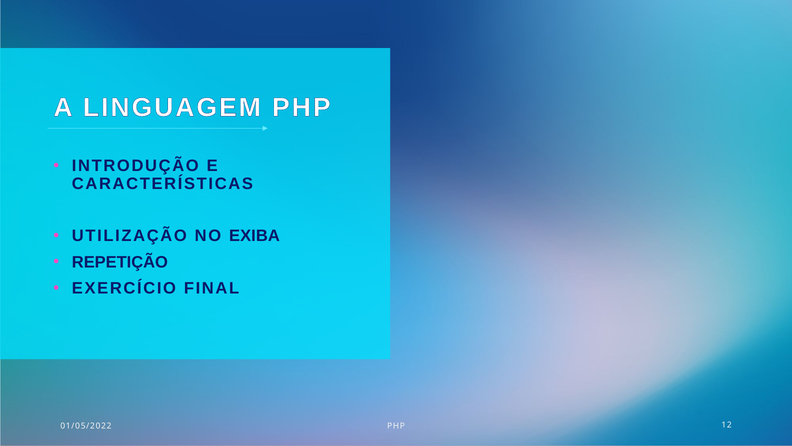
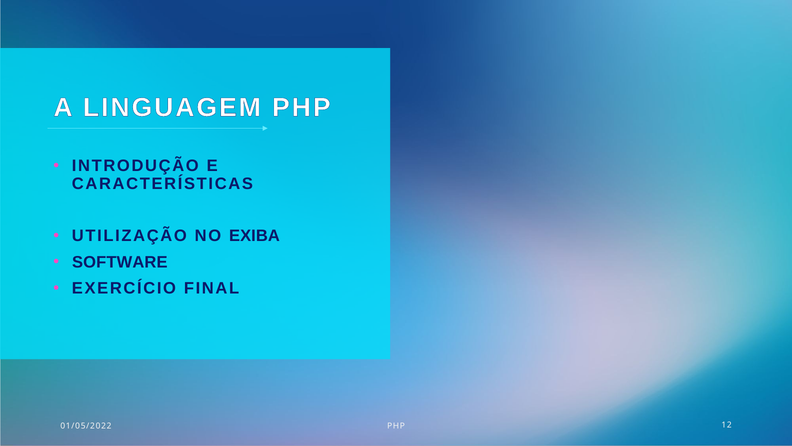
REPETIÇÃO: REPETIÇÃO -> SOFTWARE
